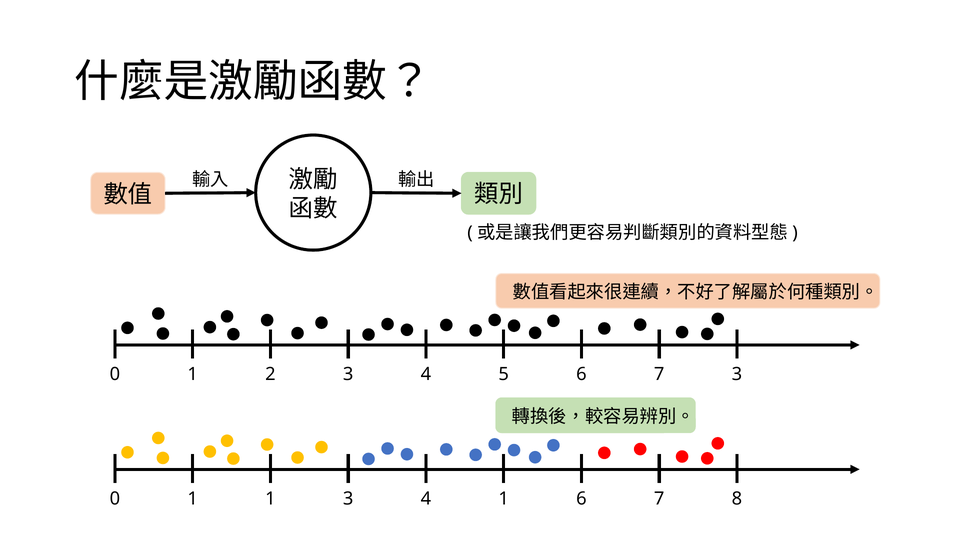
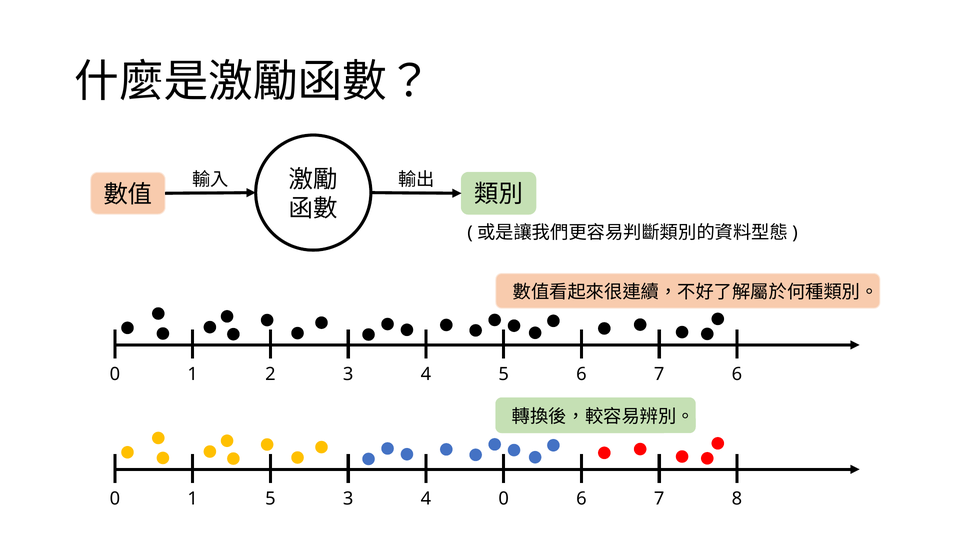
7 3: 3 -> 6
1 1: 1 -> 5
4 1: 1 -> 0
